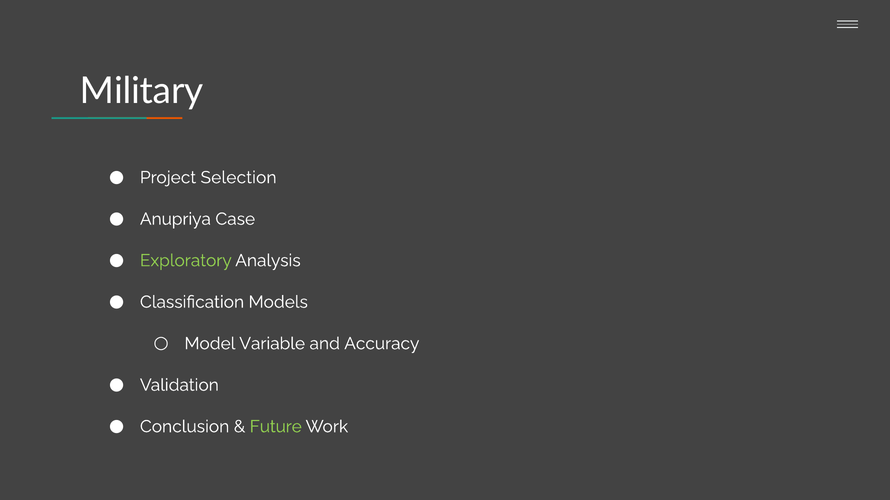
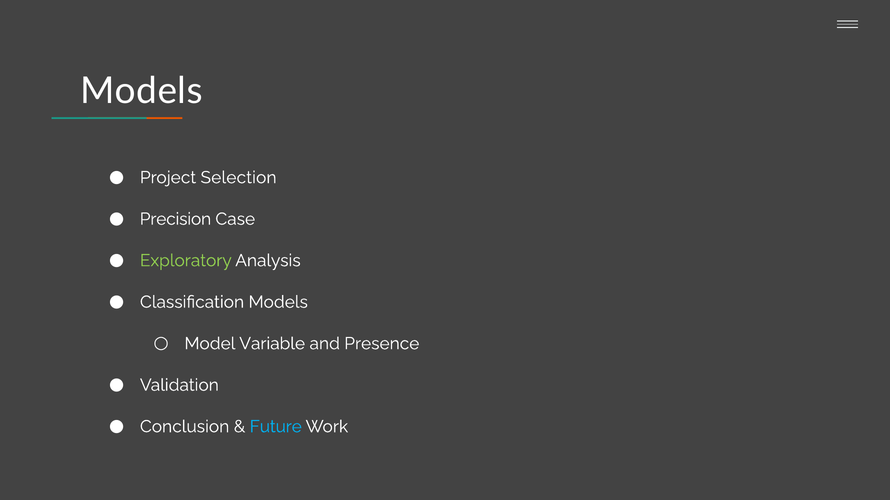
Military at (142, 91): Military -> Models
Anupriya: Anupriya -> Precision
Accuracy: Accuracy -> Presence
Future colour: light green -> light blue
